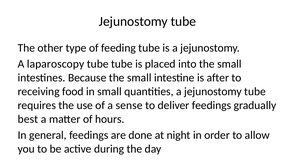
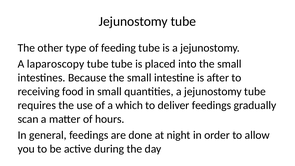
sense: sense -> which
best: best -> scan
